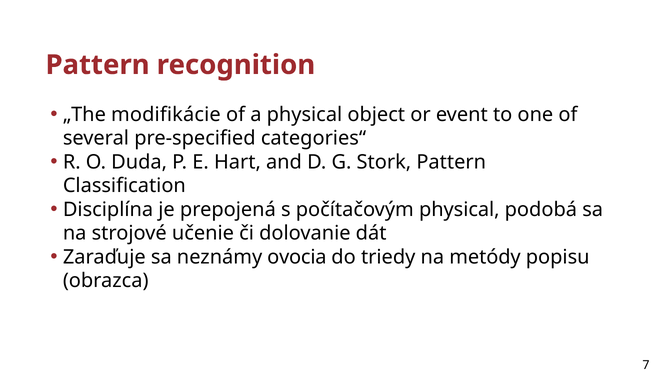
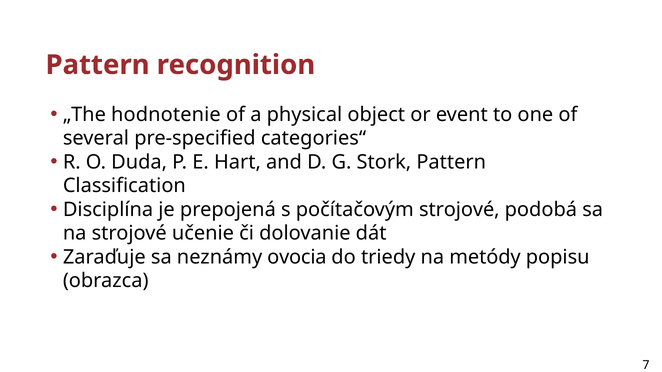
modifikácie: modifikácie -> hodnotenie
počítačovým physical: physical -> strojové
